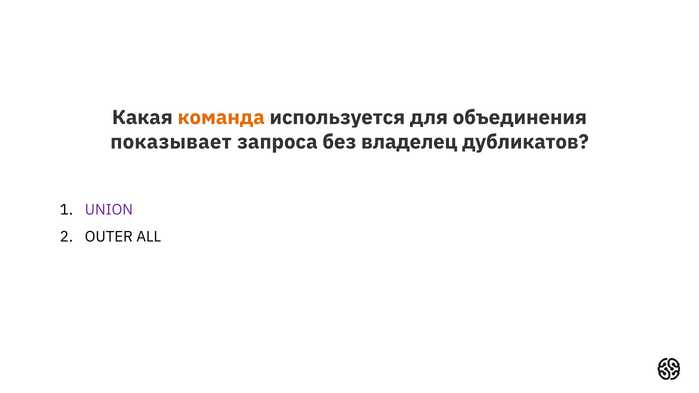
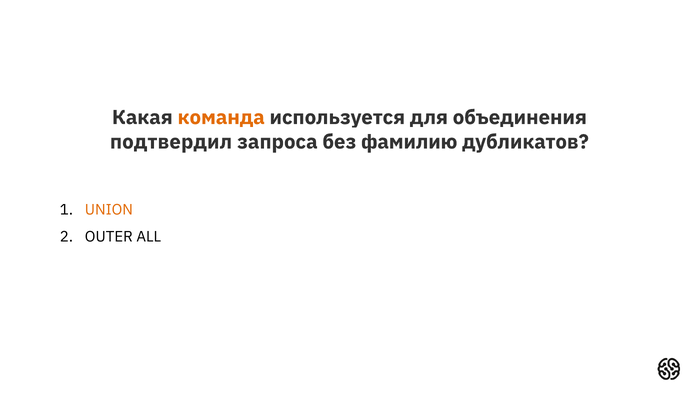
показывает: показывает -> подтвердил
владелец: владелец -> фамилию
UNION colour: purple -> orange
